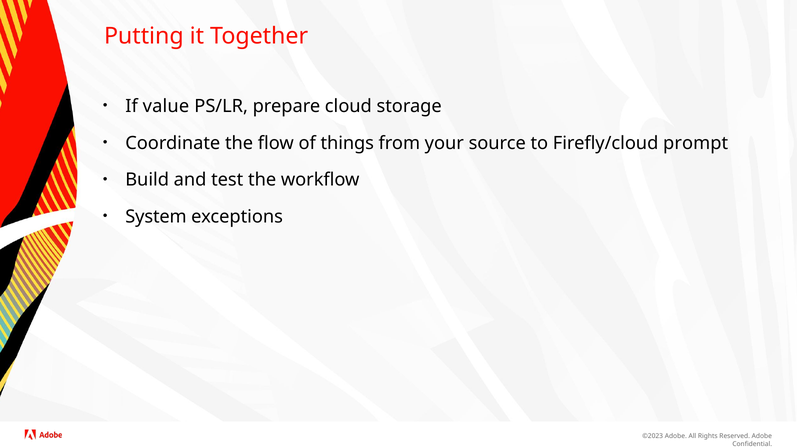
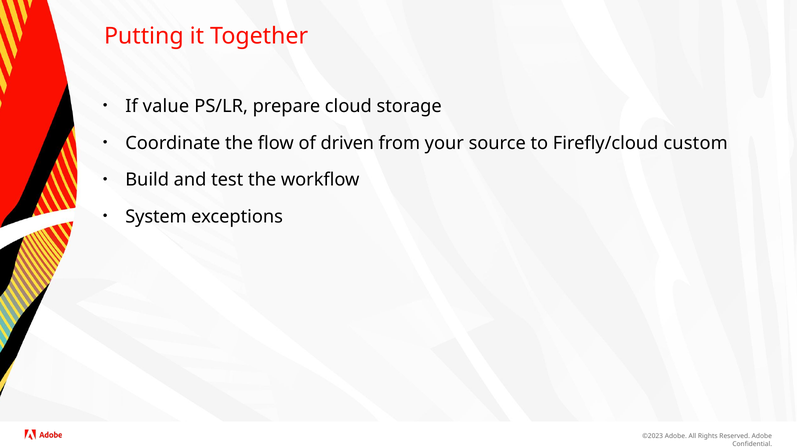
things: things -> driven
prompt: prompt -> custom
